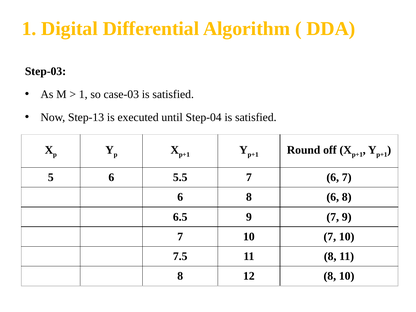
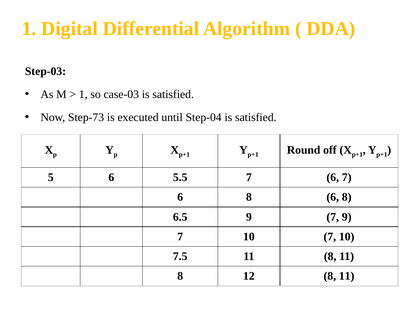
Step-13: Step-13 -> Step-73
12 8 10: 10 -> 11
